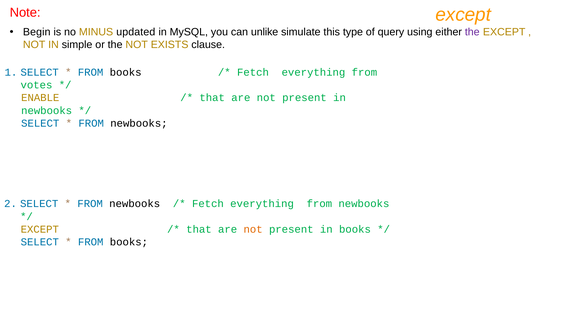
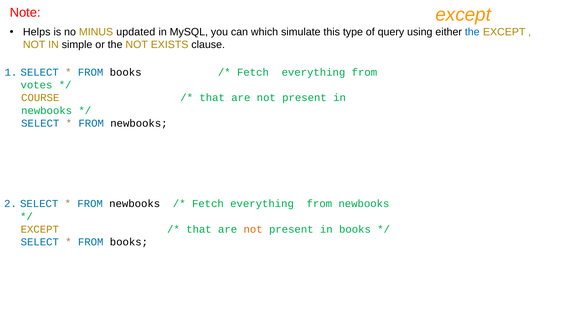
Begin: Begin -> Helps
unlike: unlike -> which
the at (472, 32) colour: purple -> blue
ENABLE: ENABLE -> COURSE
